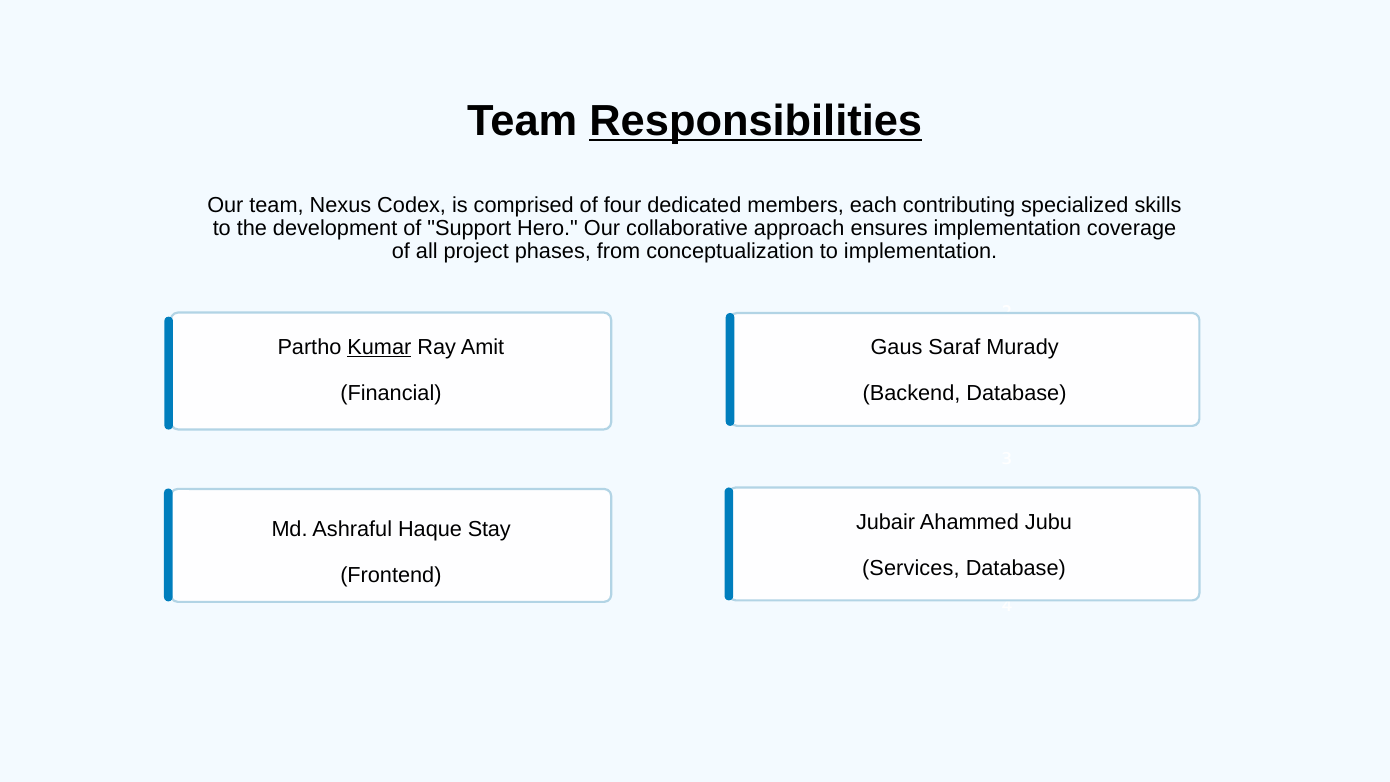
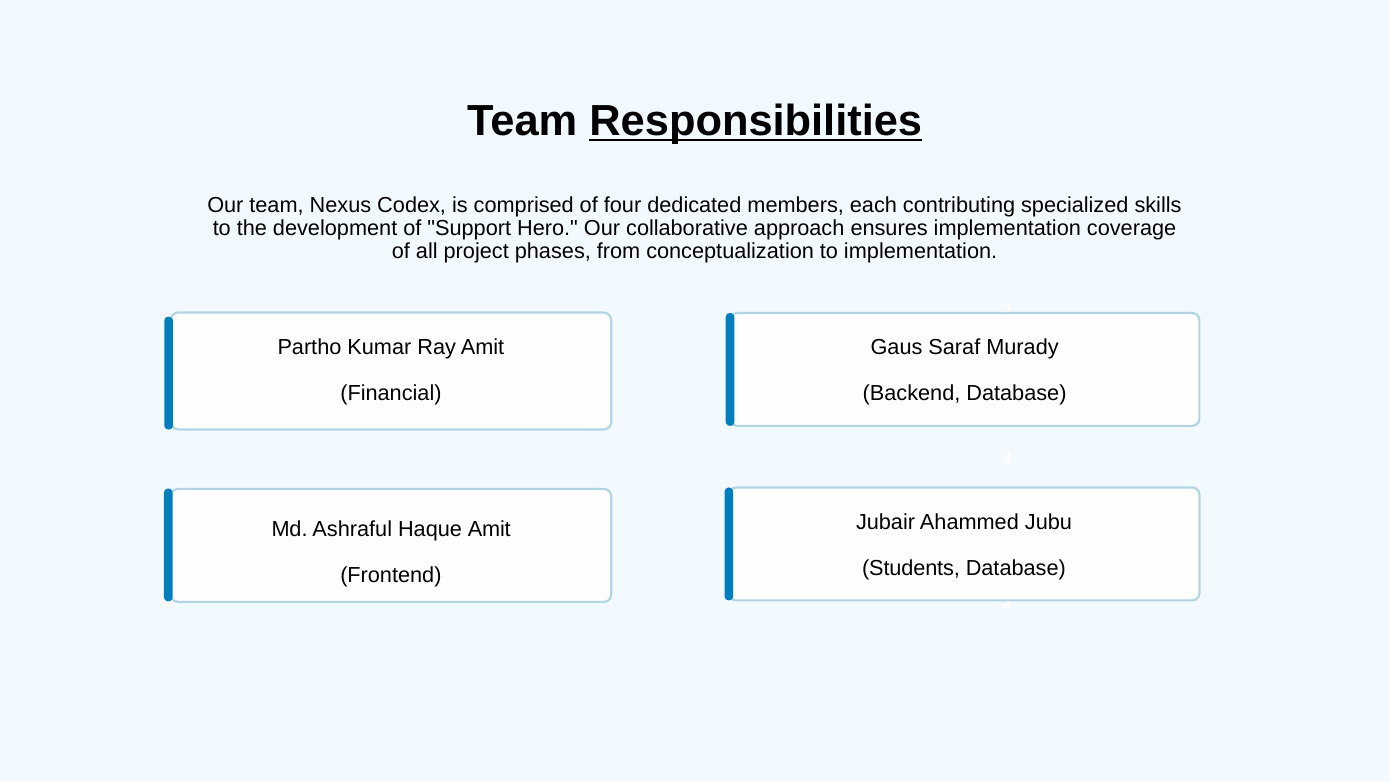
Kumar underline: present -> none
Haque Stay: Stay -> Amit
Services: Services -> Students
